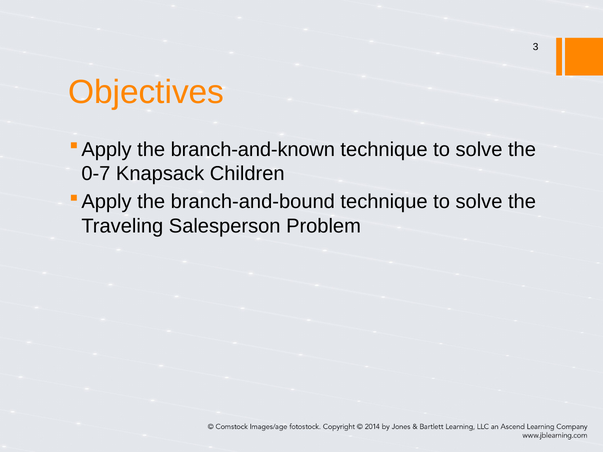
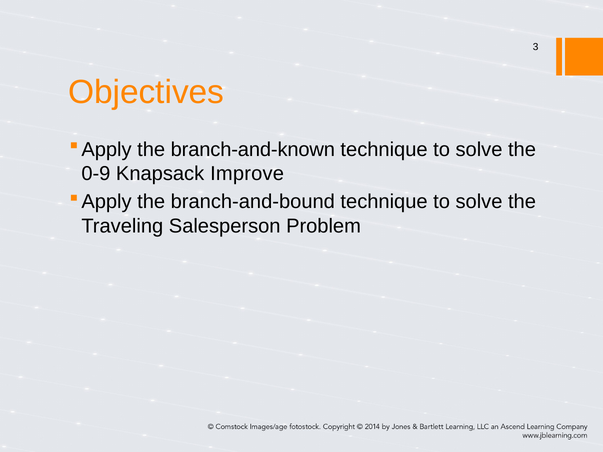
0-7: 0-7 -> 0-9
Children: Children -> Improve
